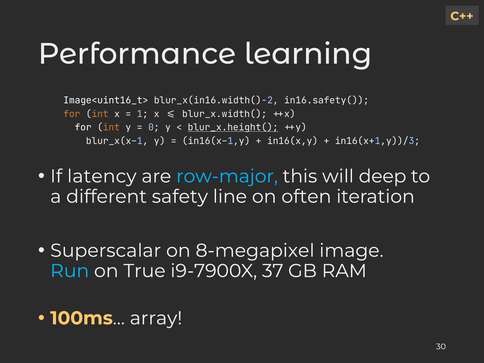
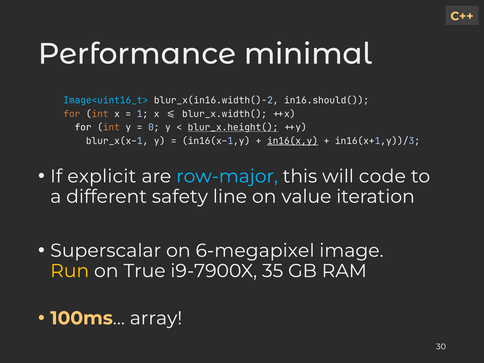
learning: learning -> minimal
Image<uint16_t> colour: white -> light blue
in16.safety(: in16.safety( -> in16.should(
in16(x,y underline: none -> present
latency: latency -> explicit
deep: deep -> code
often: often -> value
8-megapixel: 8-megapixel -> 6-megapixel
Run colour: light blue -> yellow
37: 37 -> 35
